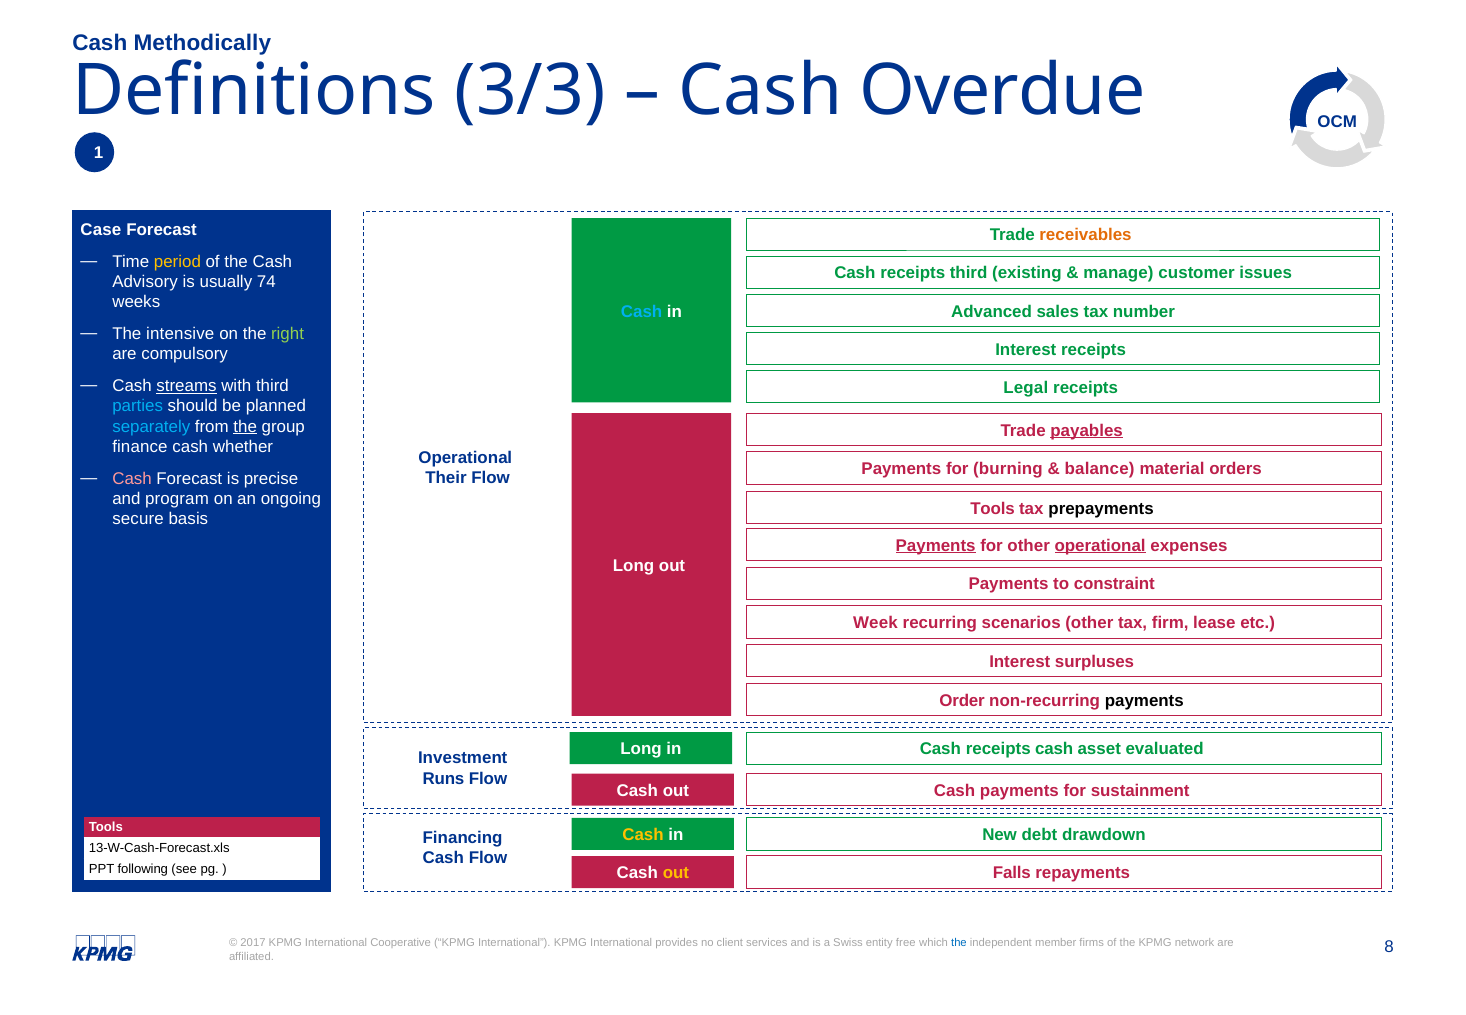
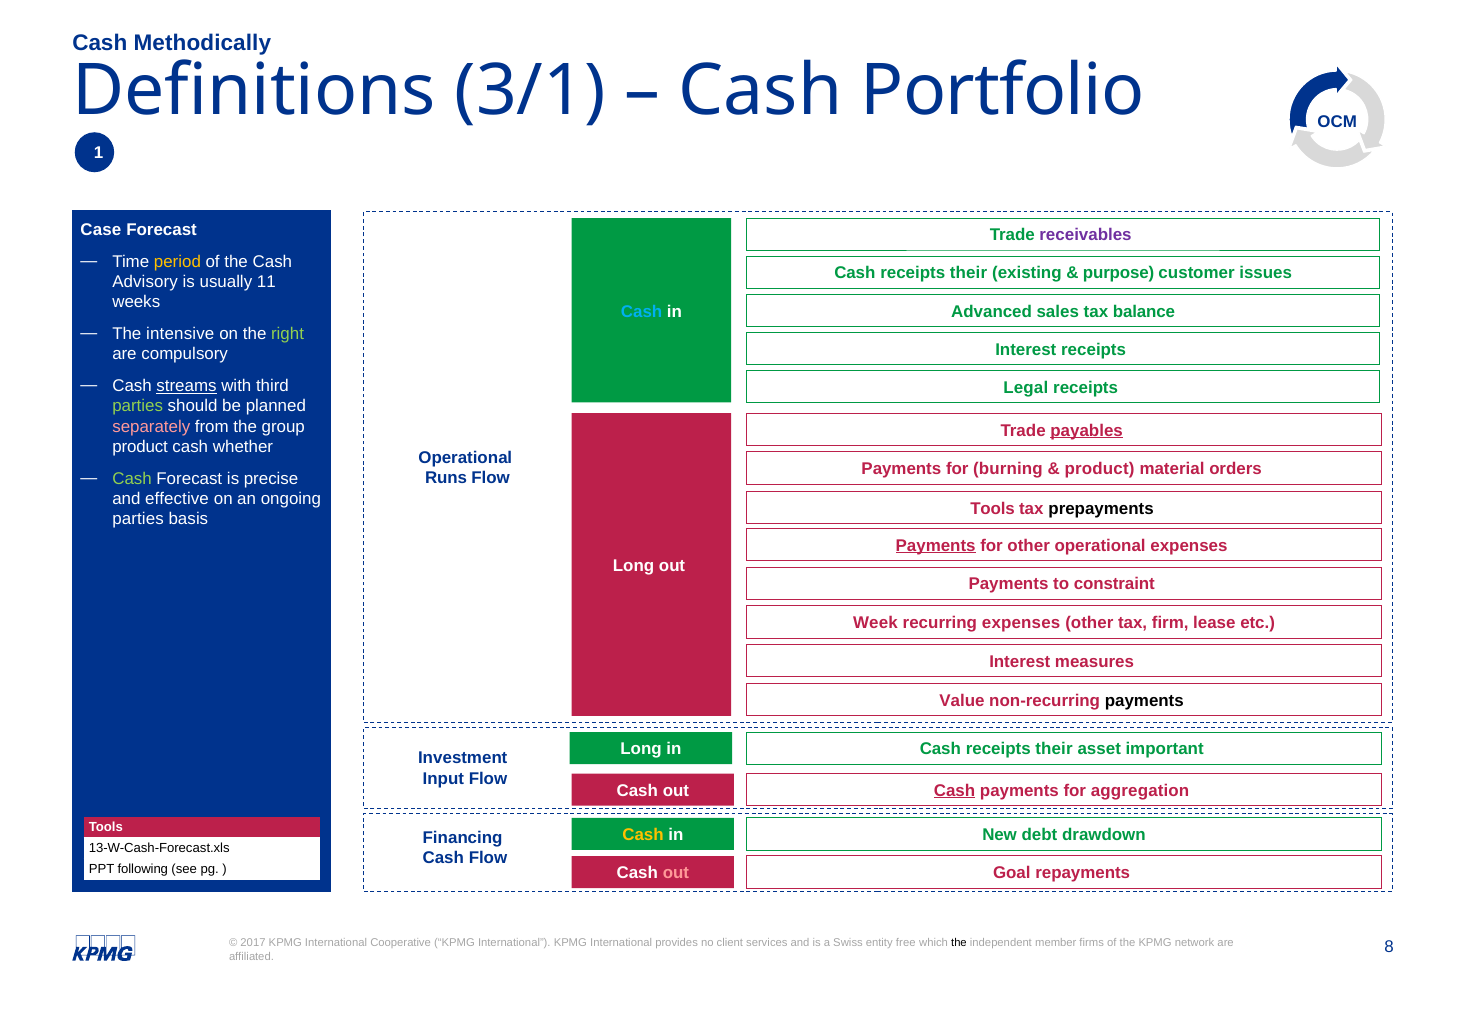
3/3: 3/3 -> 3/1
Overdue: Overdue -> Portfolio
receivables colour: orange -> purple
third at (969, 273): third -> their
manage: manage -> purpose
74: 74 -> 11
number: number -> balance
parties at (138, 406) colour: light blue -> light green
separately colour: light blue -> pink
the at (245, 427) underline: present -> none
finance at (140, 447): finance -> product
balance at (1100, 469): balance -> product
Cash at (132, 479) colour: pink -> light green
Their: Their -> Runs
program: program -> effective
secure at (138, 519): secure -> parties
operational at (1100, 546) underline: present -> none
recurring scenarios: scenarios -> expenses
surpluses: surpluses -> measures
Order: Order -> Value
cash at (1054, 749): cash -> their
evaluated: evaluated -> important
Runs: Runs -> Input
Cash at (955, 791) underline: none -> present
sustainment: sustainment -> aggregation
Falls: Falls -> Goal
out at (676, 873) colour: yellow -> pink
the at (959, 943) colour: blue -> black
